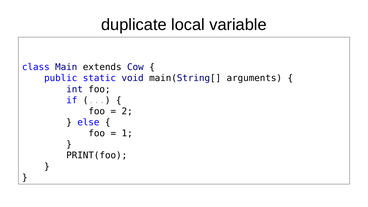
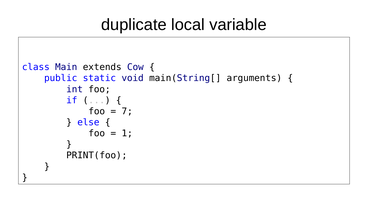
2: 2 -> 7
